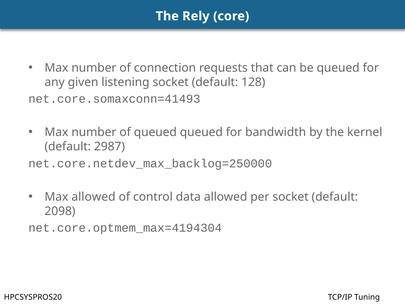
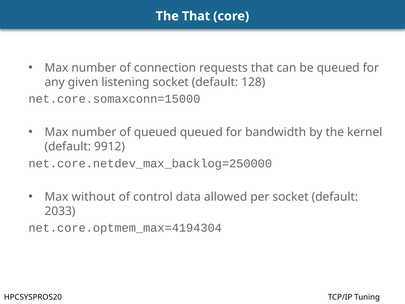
The Rely: Rely -> That
net.core.somaxconn=41493: net.core.somaxconn=41493 -> net.core.somaxconn=15000
2987: 2987 -> 9912
Max allowed: allowed -> without
2098: 2098 -> 2033
